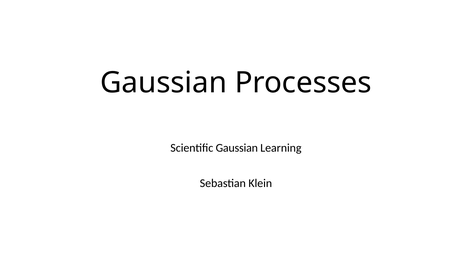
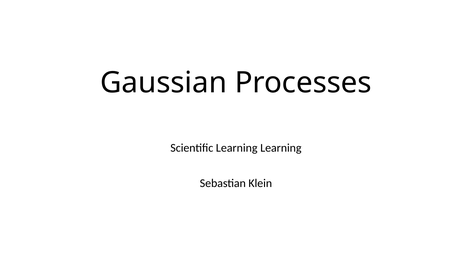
Scientific Gaussian: Gaussian -> Learning
